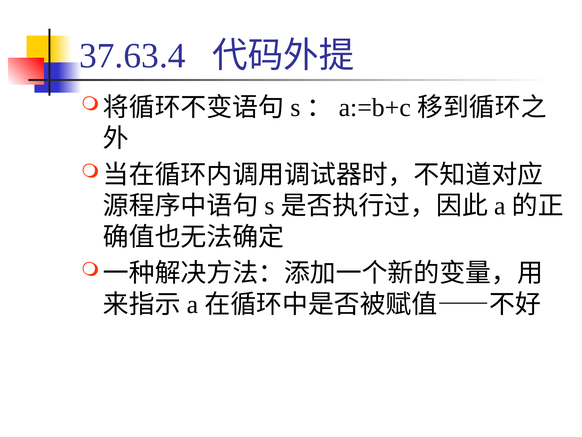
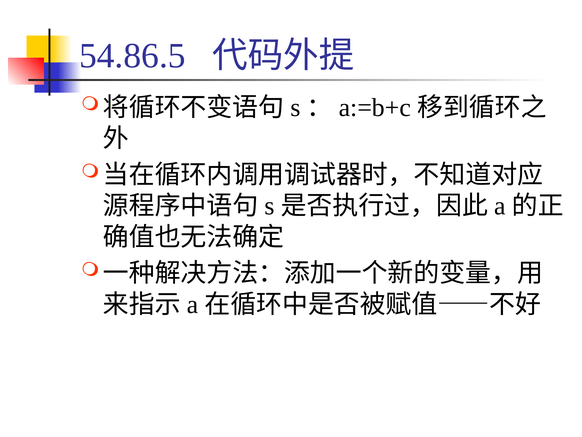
37.63.4: 37.63.4 -> 54.86.5
